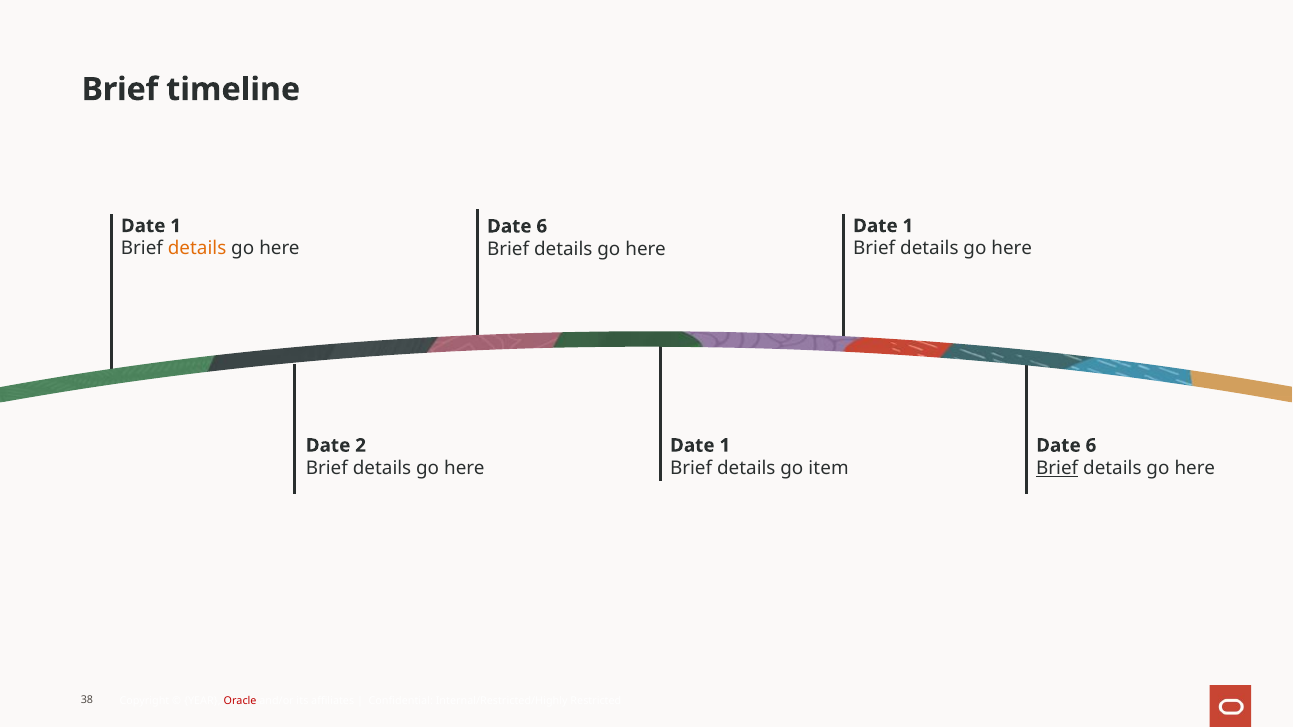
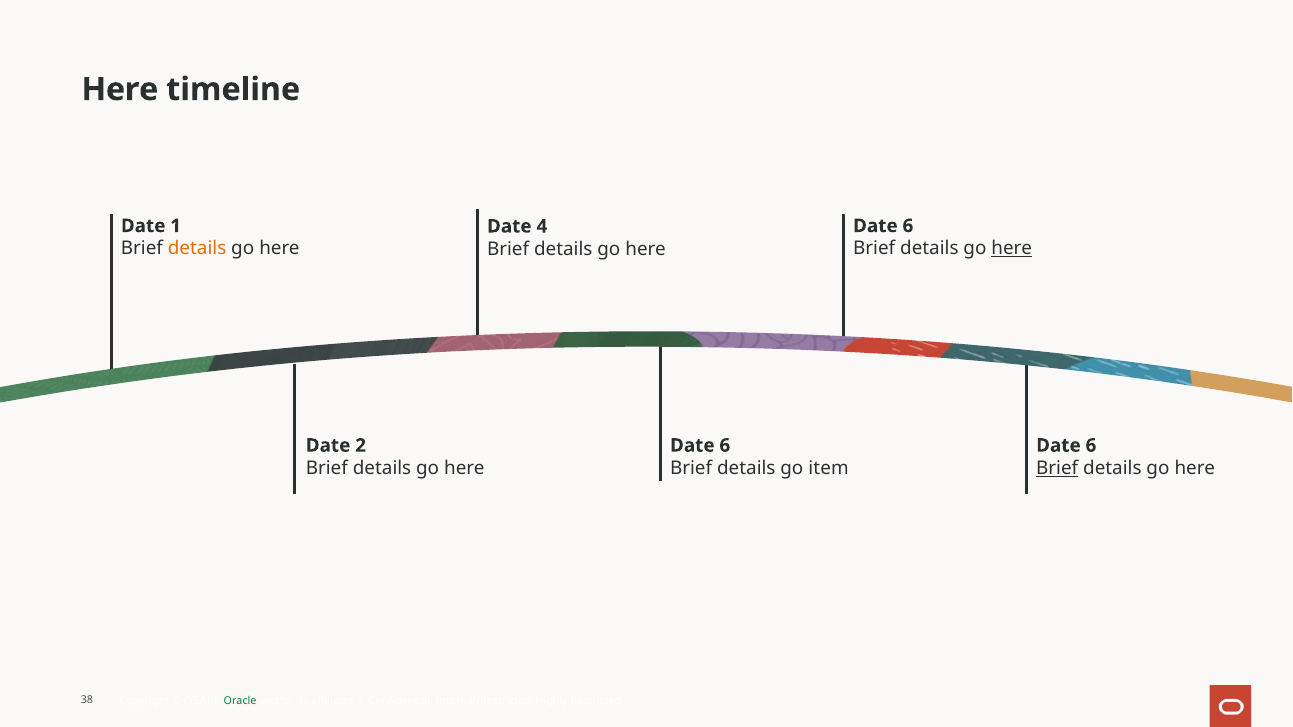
Brief at (120, 89): Brief -> Here
1 at (908, 226): 1 -> 6
6 at (542, 226): 6 -> 4
here at (1012, 249) underline: none -> present
1 at (725, 446): 1 -> 6
Oracle colour: red -> green
